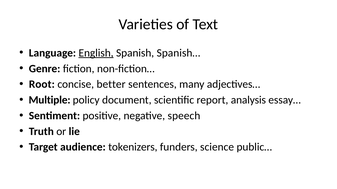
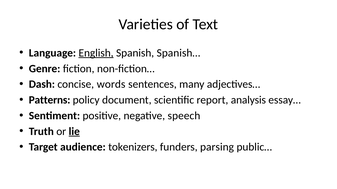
Root: Root -> Dash
better: better -> words
Multiple: Multiple -> Patterns
lie underline: none -> present
science: science -> parsing
